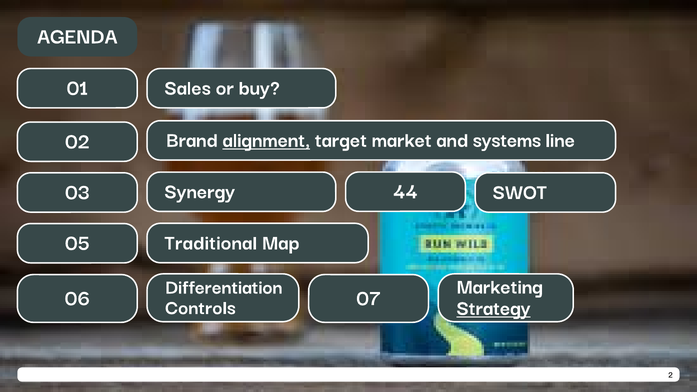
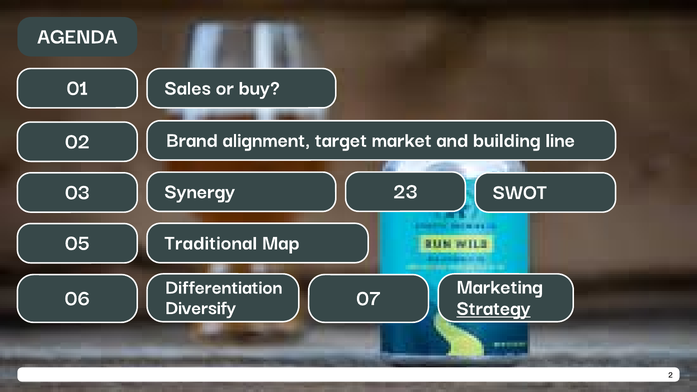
alignment underline: present -> none
systems: systems -> building
44: 44 -> 23
Controls: Controls -> Diversify
